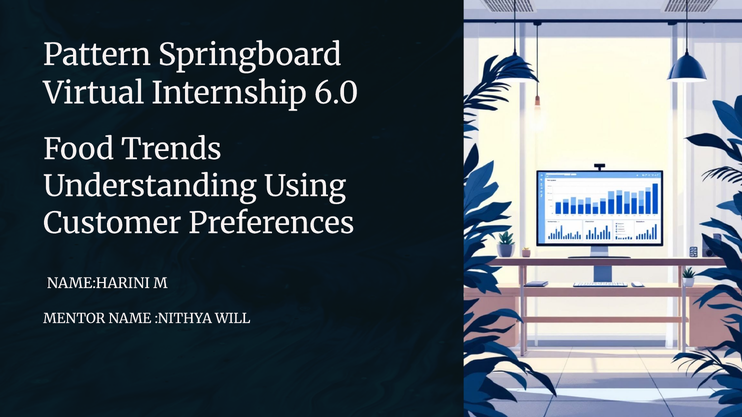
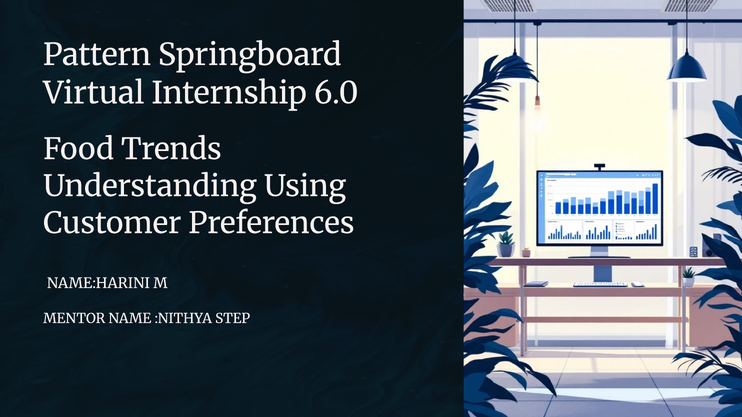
WILL: WILL -> STEP
